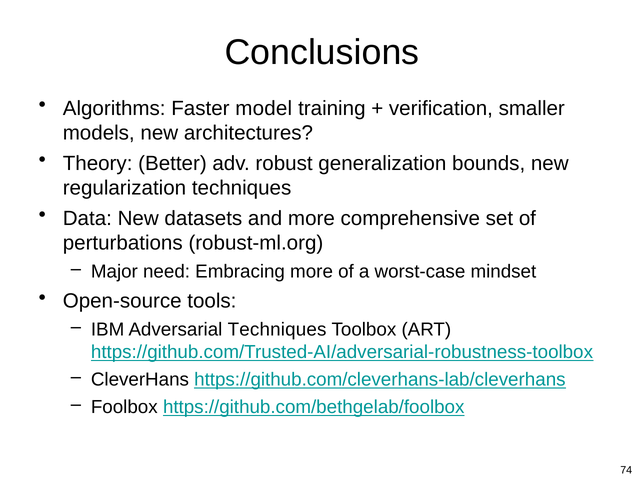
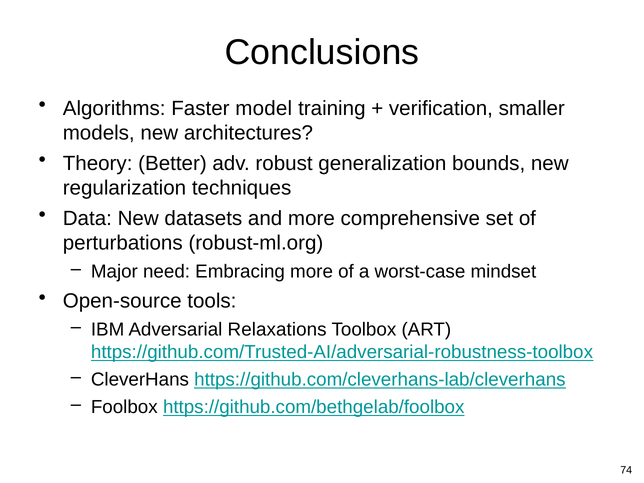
Adversarial Techniques: Techniques -> Relaxations
